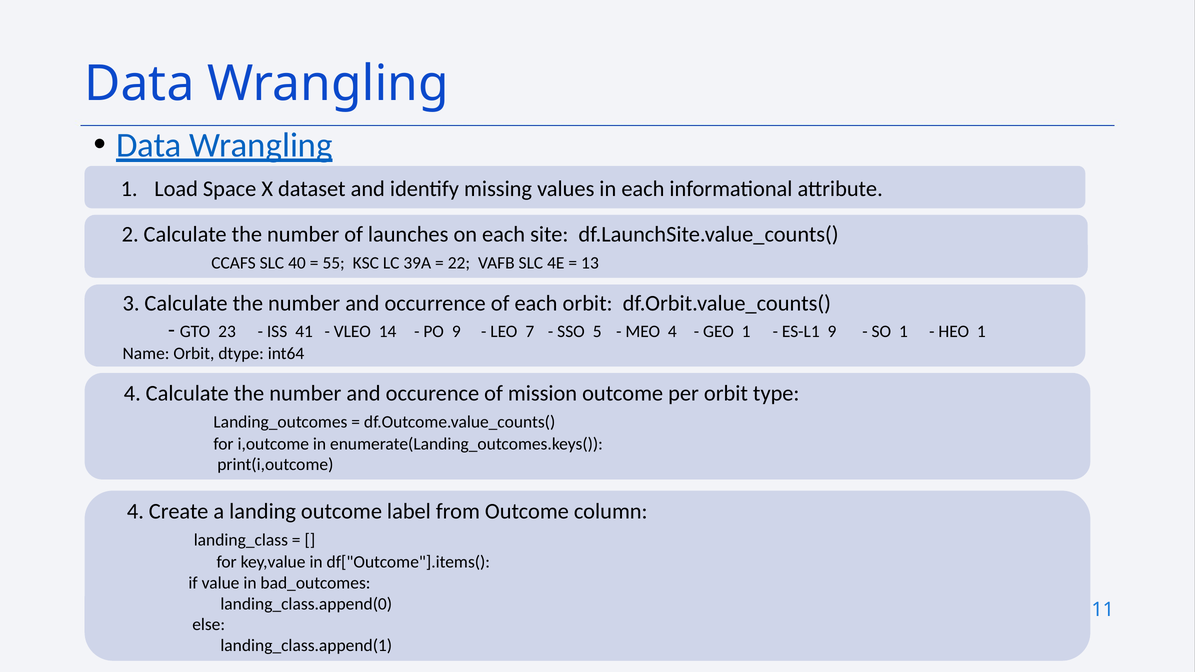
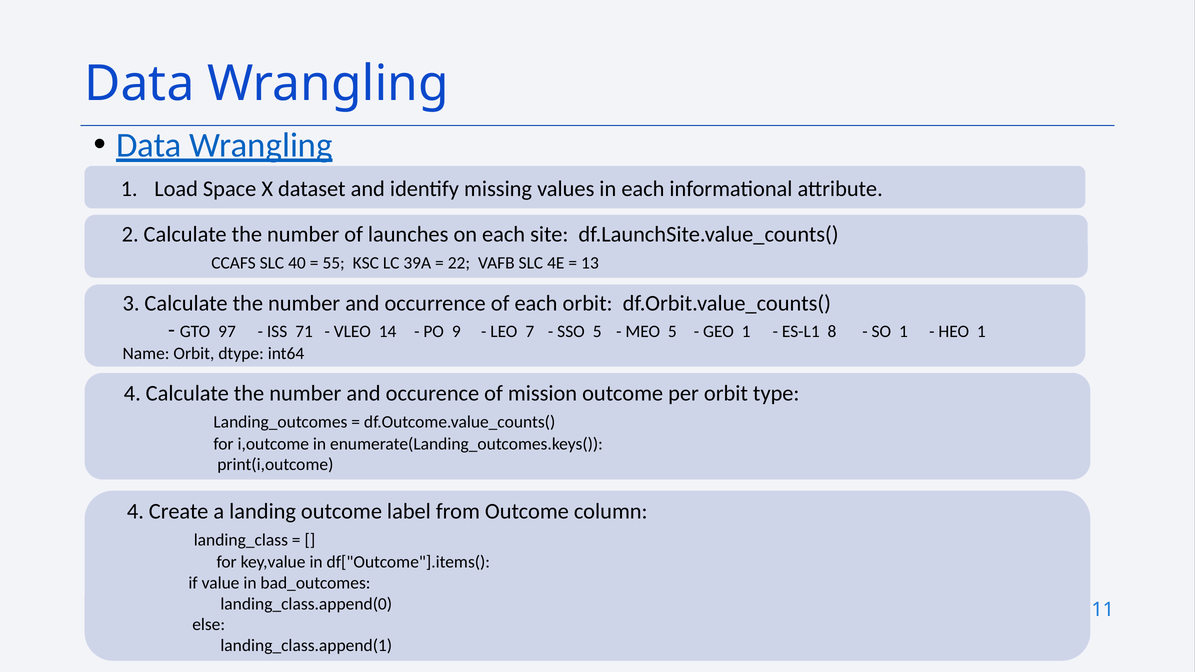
23: 23 -> 97
41: 41 -> 71
MEO 4: 4 -> 5
ES-L1 9: 9 -> 8
